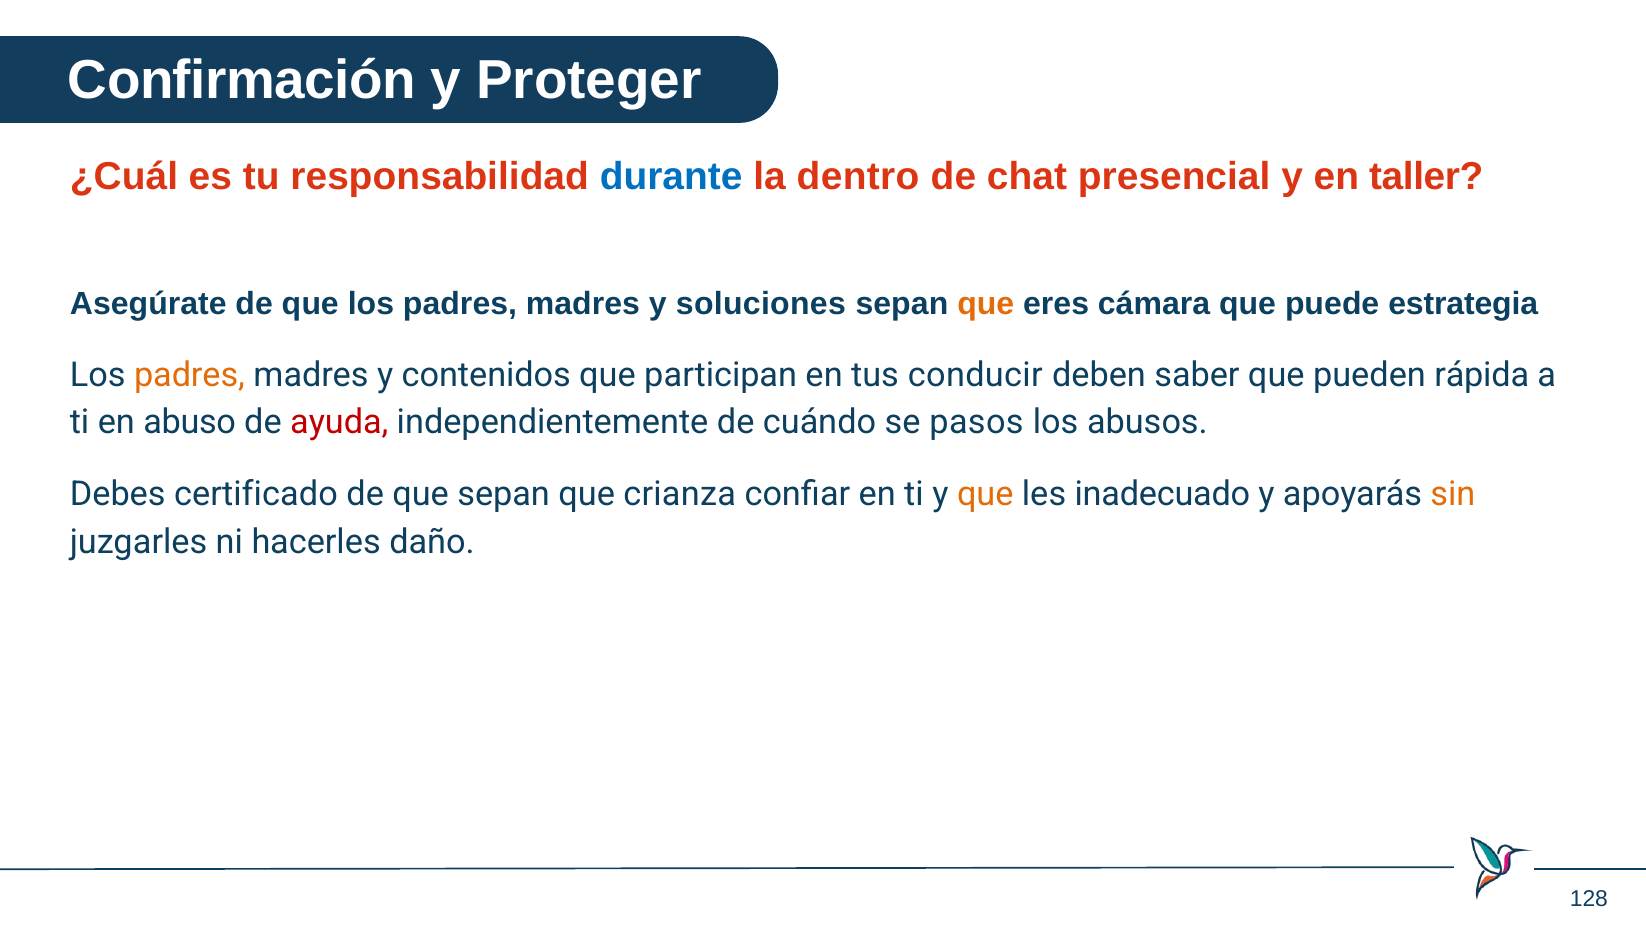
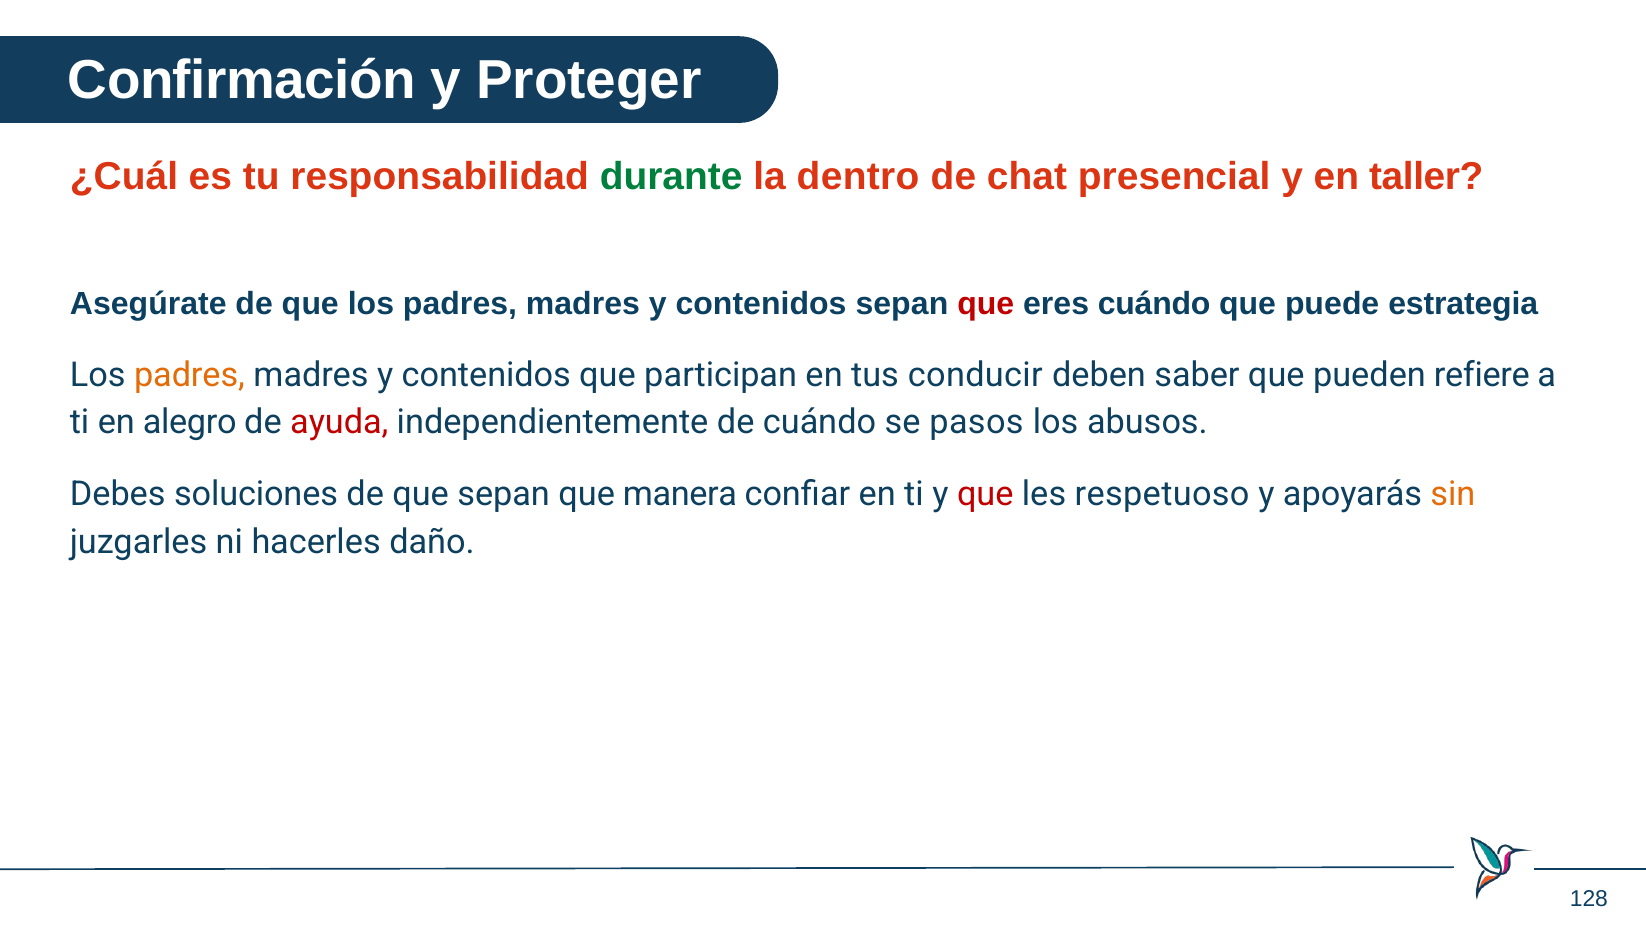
durante colour: blue -> green
soluciones at (761, 303): soluciones -> contenidos
que at (986, 303) colour: orange -> red
eres cámara: cámara -> cuándo
rápida: rápida -> refiere
abuso: abuso -> alegro
certificado: certificado -> soluciones
crianza: crianza -> manera
que at (985, 494) colour: orange -> red
inadecuado: inadecuado -> respetuoso
